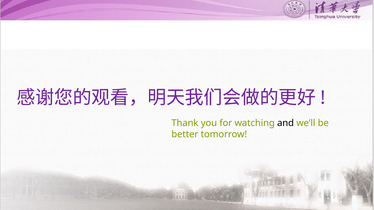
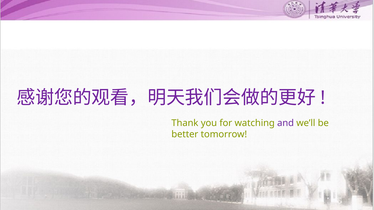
and colour: black -> purple
